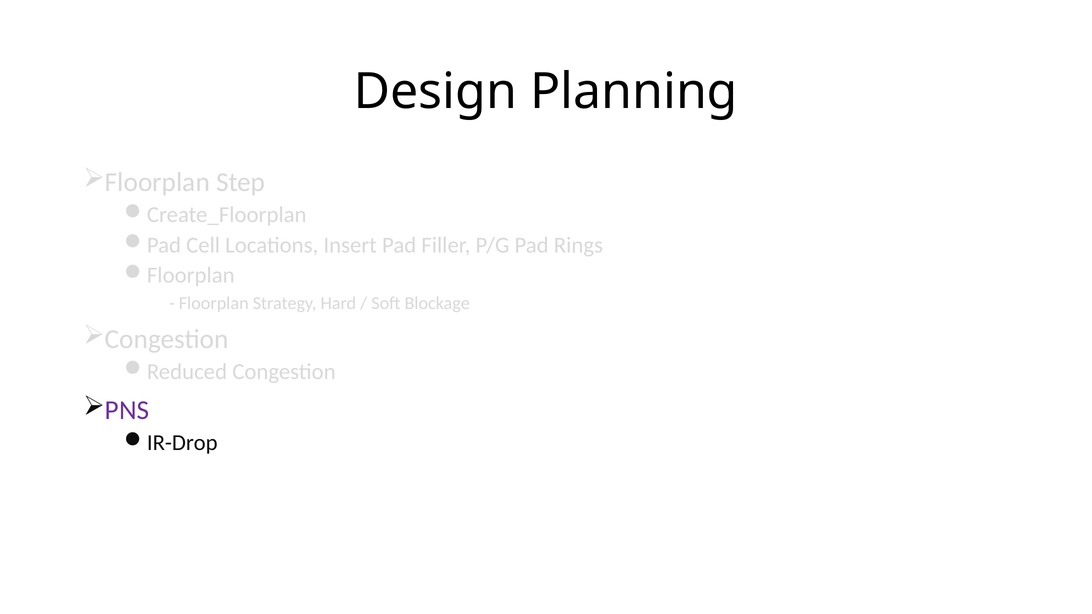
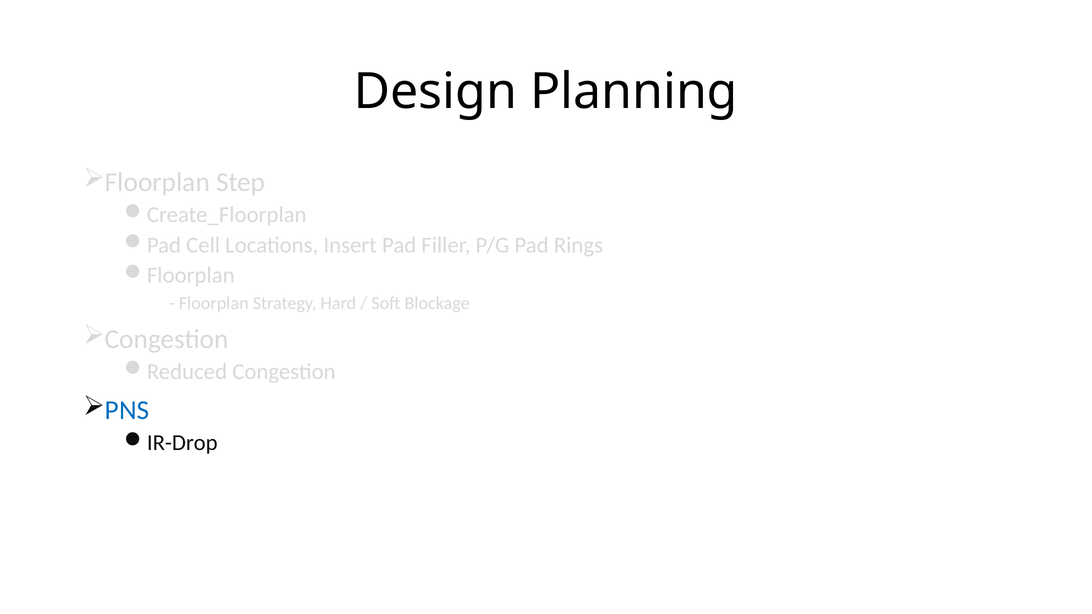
PNS colour: purple -> blue
